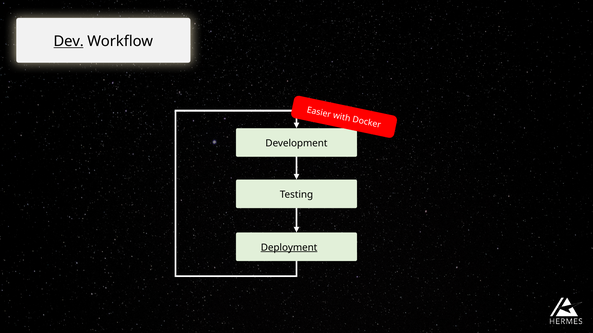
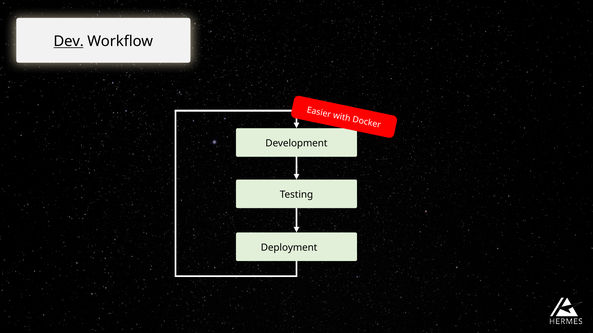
Deployment underline: present -> none
